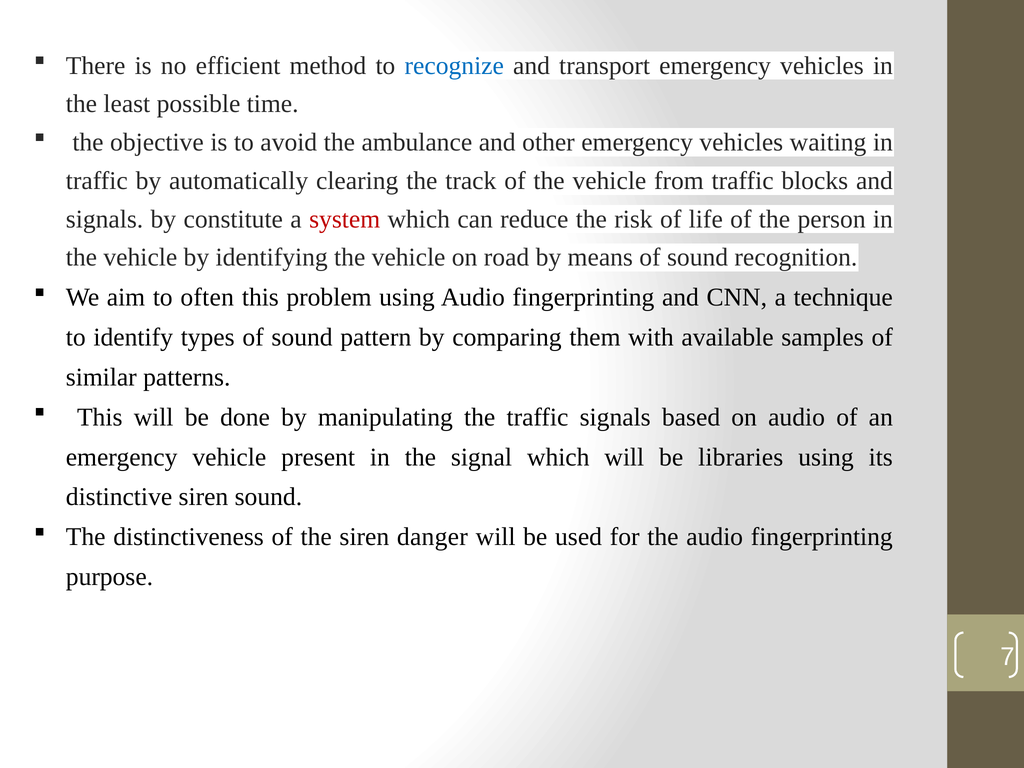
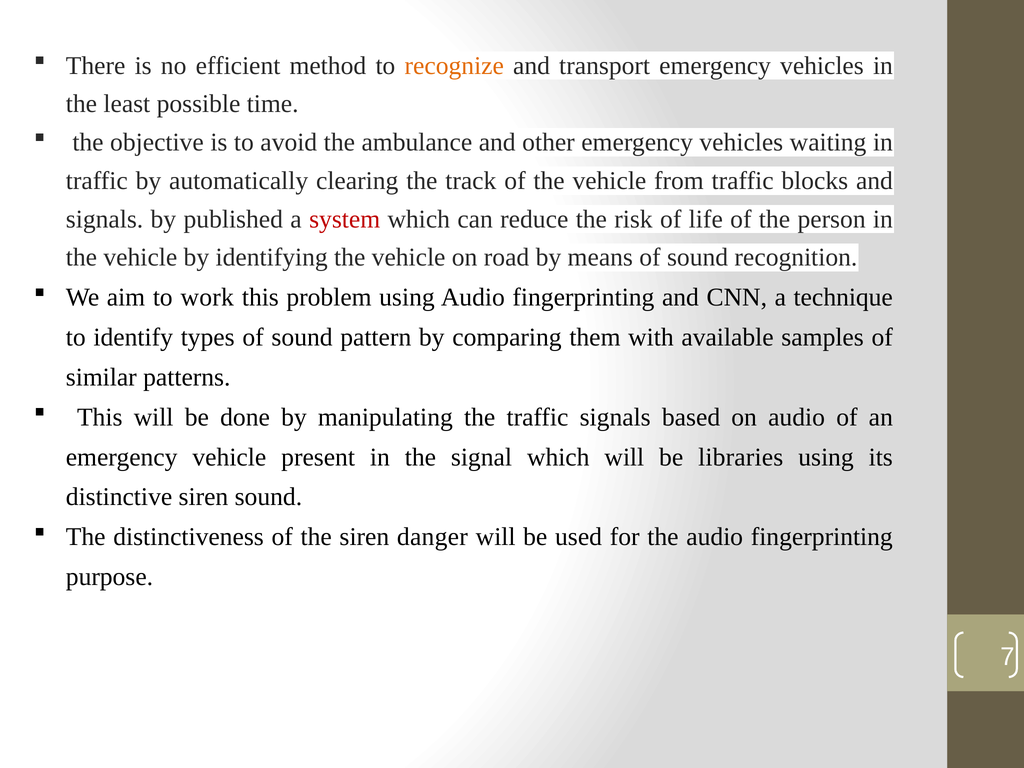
recognize colour: blue -> orange
constitute: constitute -> published
often: often -> work
